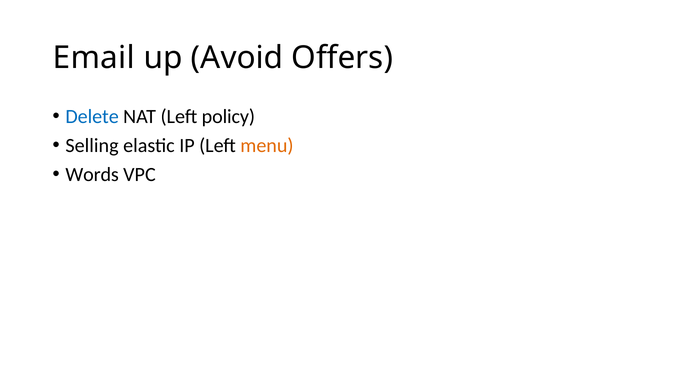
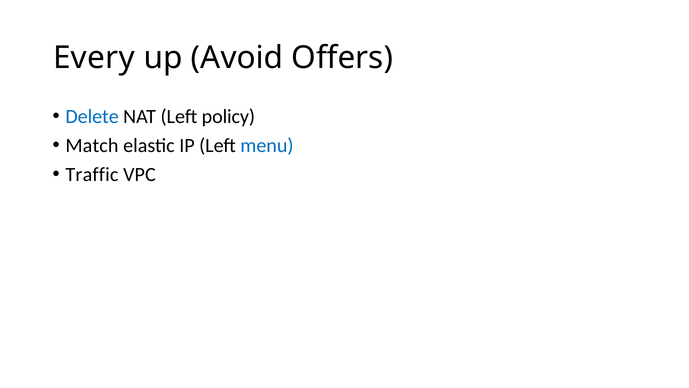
Email: Email -> Every
Selling: Selling -> Match
menu colour: orange -> blue
Words: Words -> Traffic
